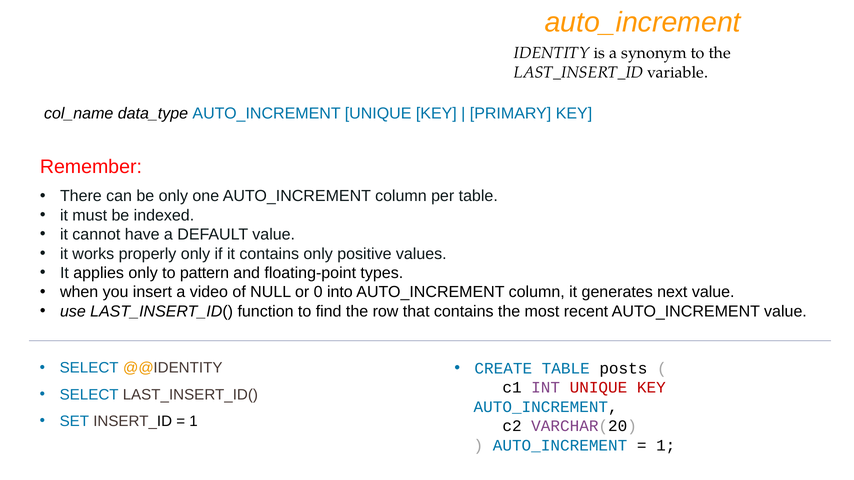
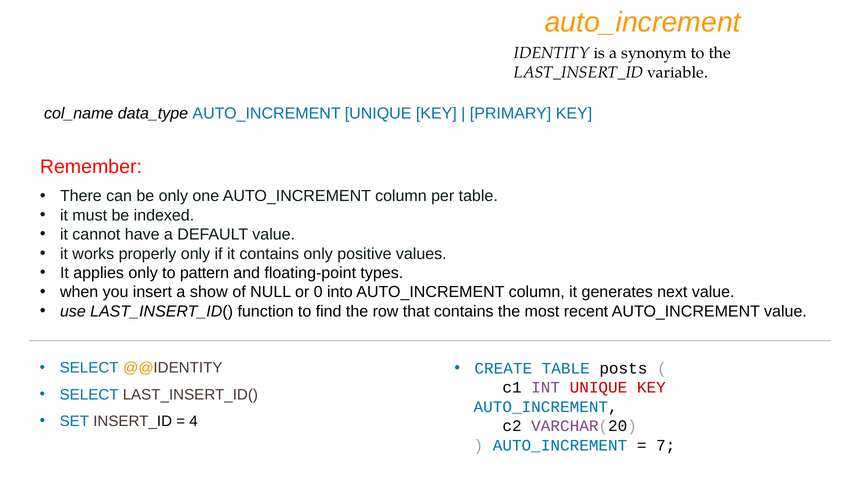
video: video -> show
1 at (194, 422): 1 -> 4
1 at (666, 446): 1 -> 7
